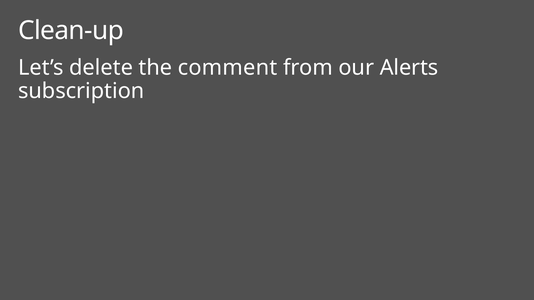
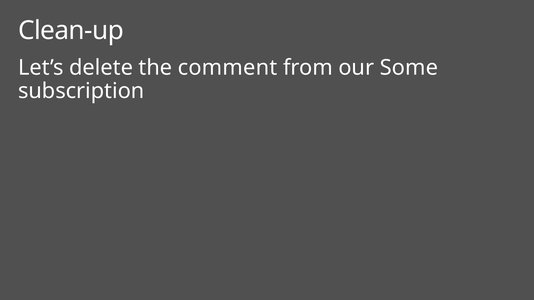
Alerts: Alerts -> Some
